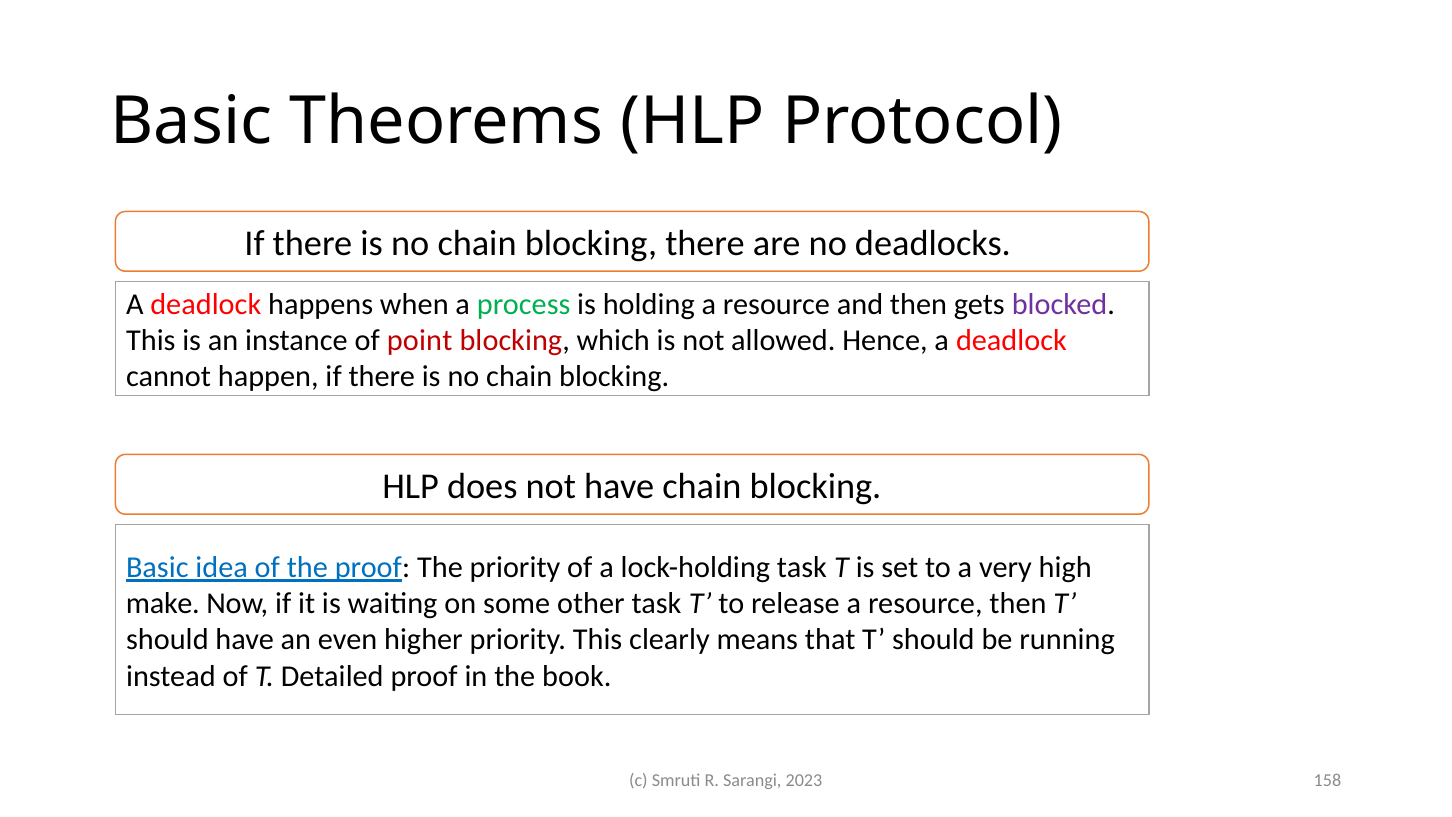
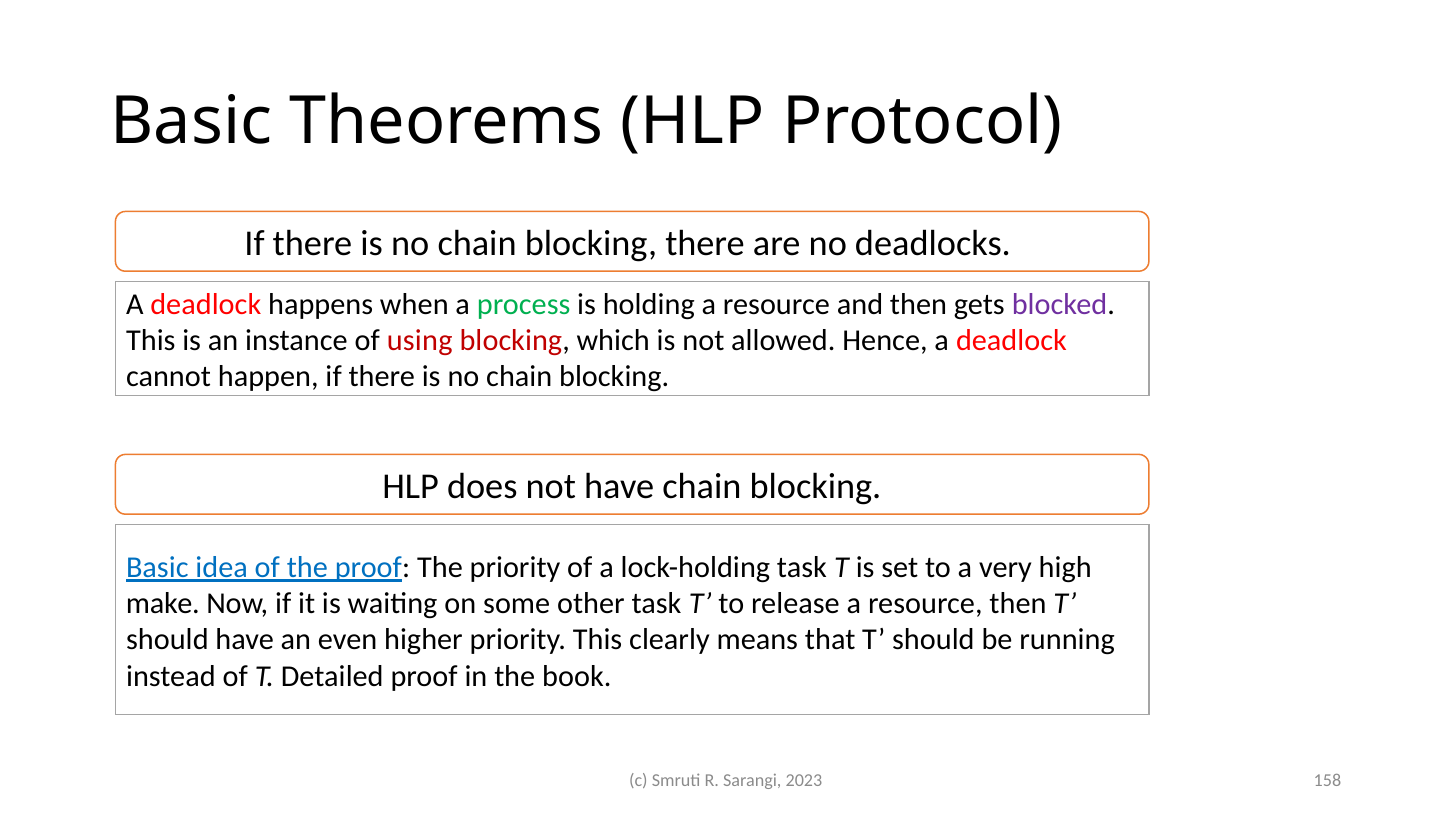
point: point -> using
